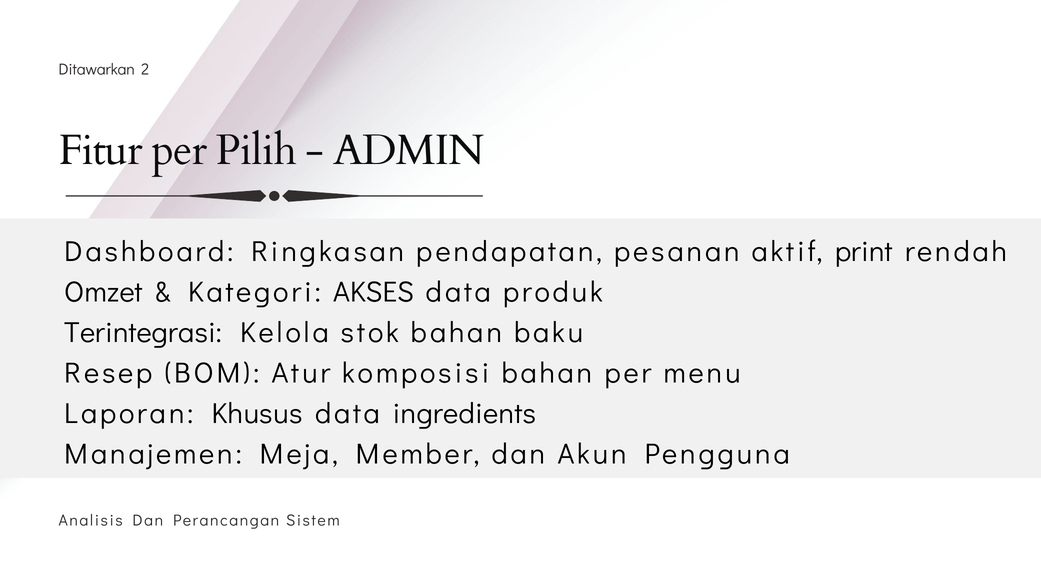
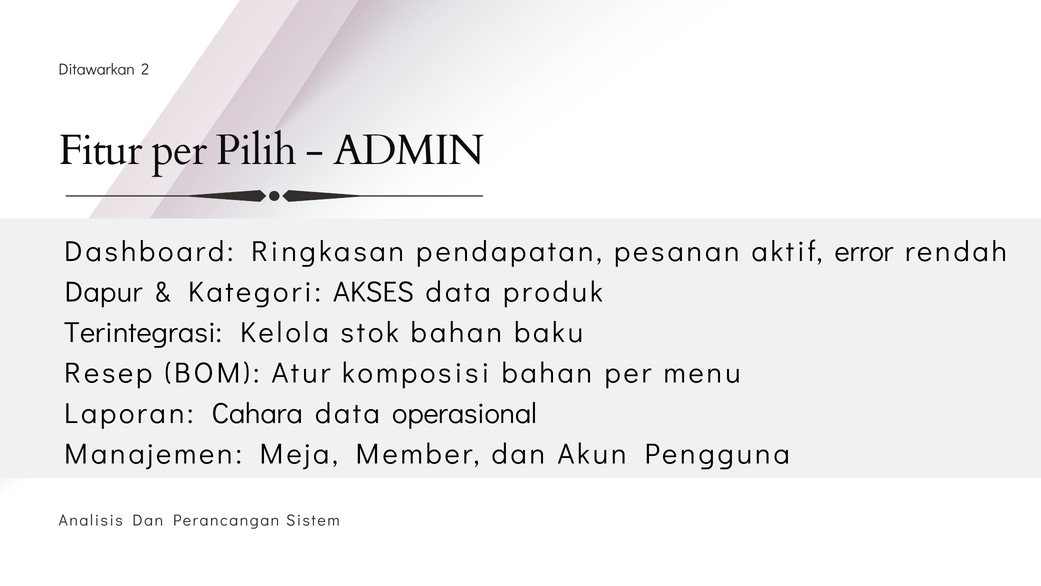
print: print -> error
Omzet: Omzet -> Dapur
Khusus: Khusus -> Cahara
ingredients: ingredients -> operasional
